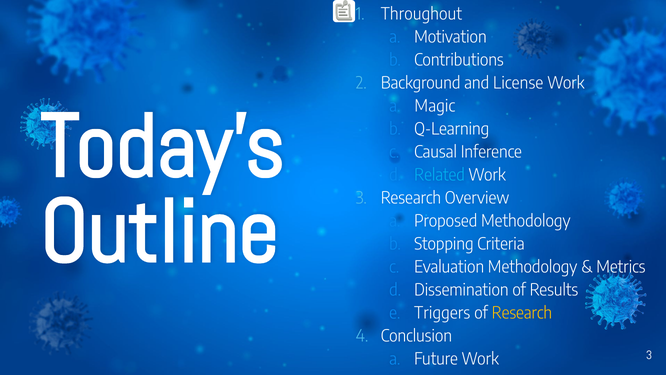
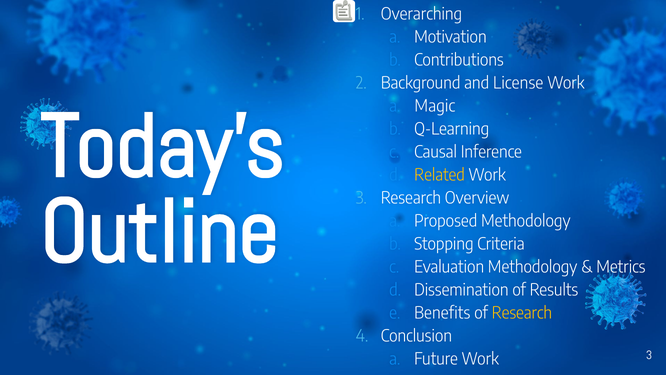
Throughout: Throughout -> Overarching
Related colour: light blue -> yellow
Triggers: Triggers -> Benefits
